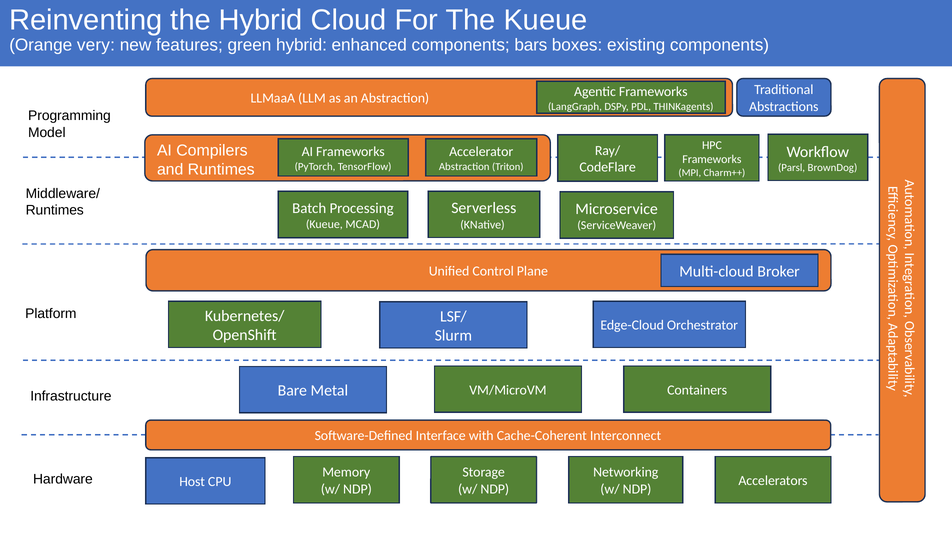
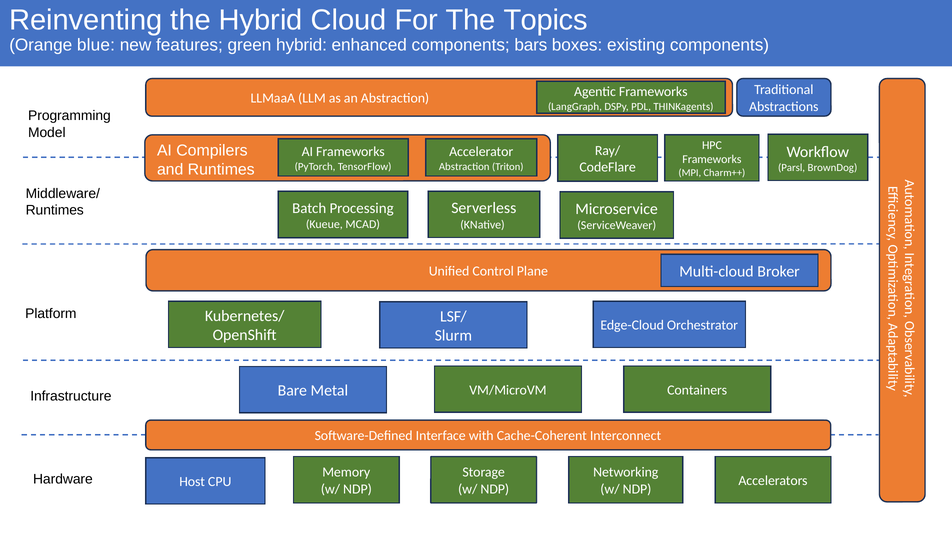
The Kueue: Kueue -> Topics
very: very -> blue
